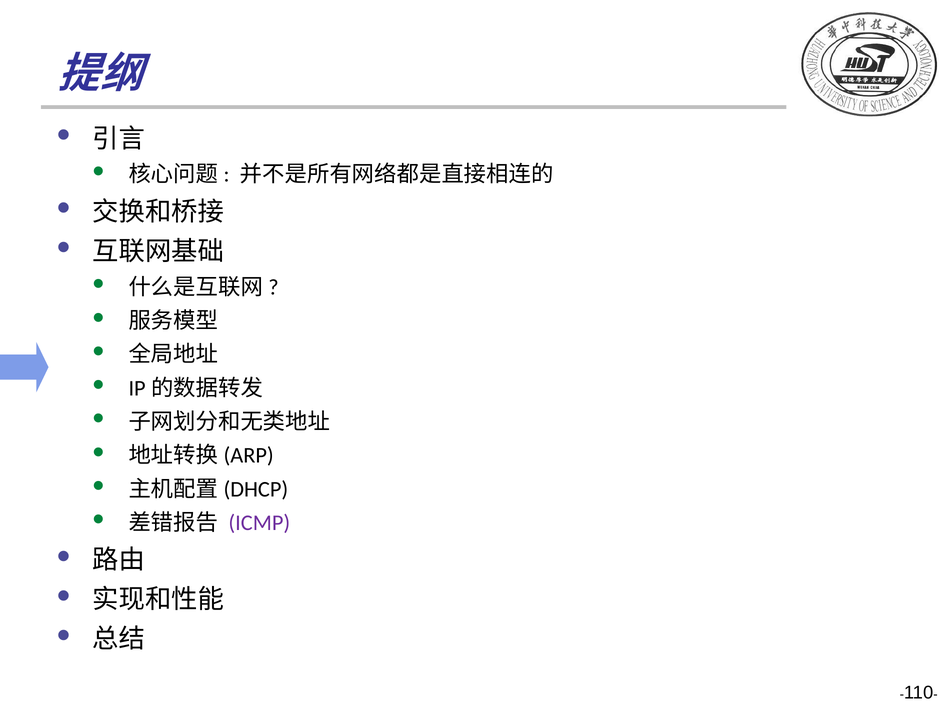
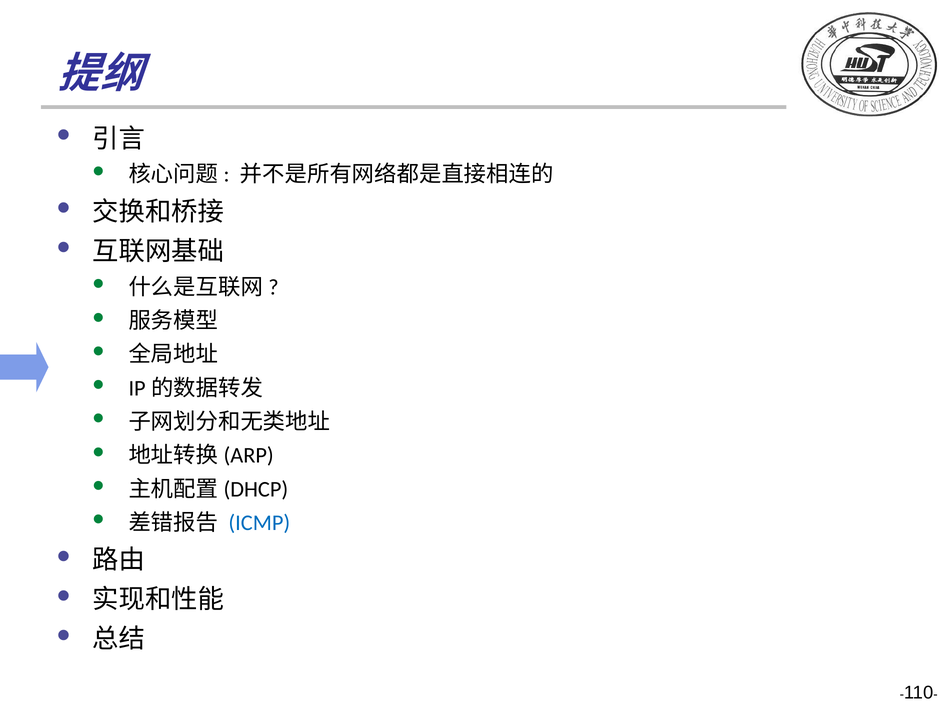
ICMP colour: purple -> blue
